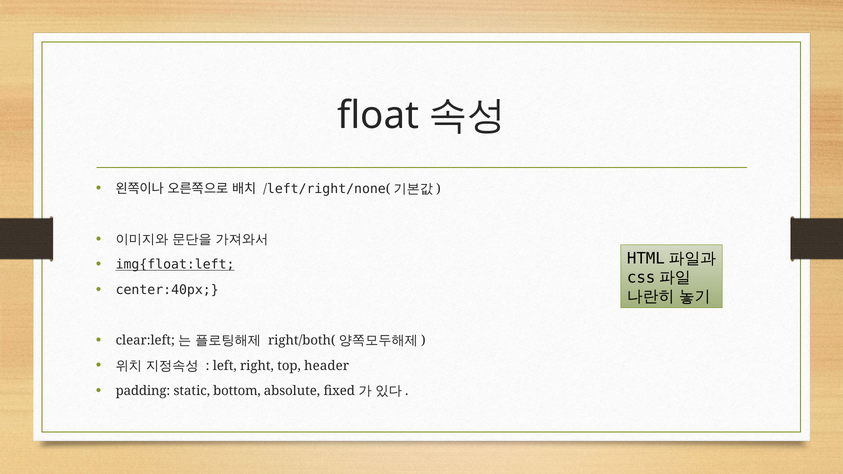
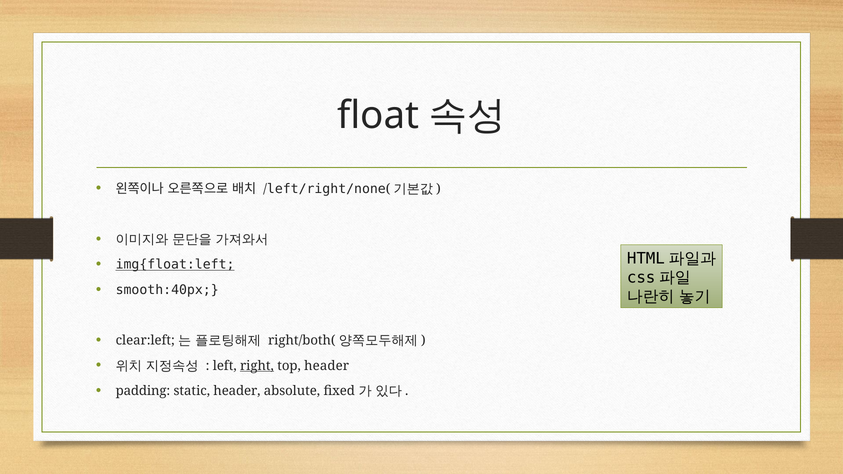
center:40px: center:40px -> smooth:40px
right underline: none -> present
static bottom: bottom -> header
